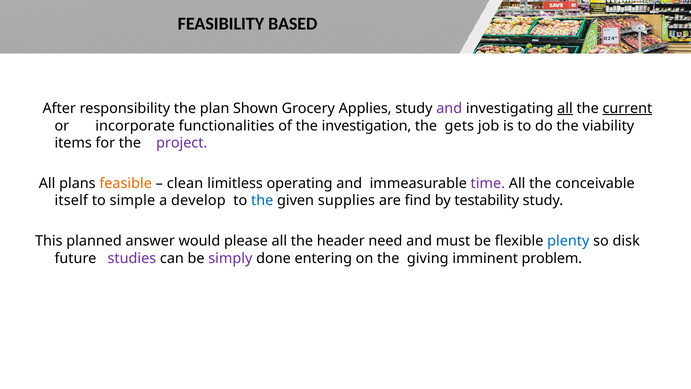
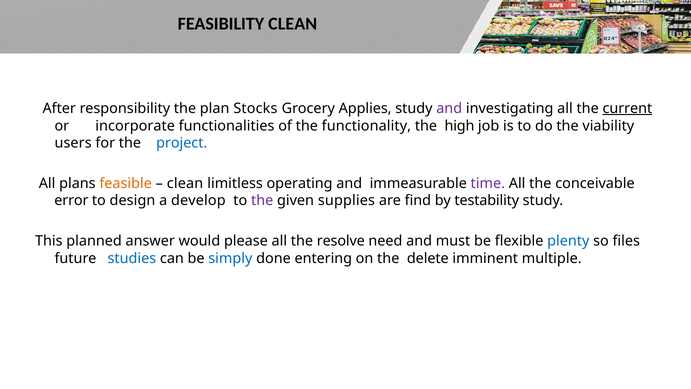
FEASIBILITY BASED: BASED -> CLEAN
Shown: Shown -> Stocks
all at (565, 108) underline: present -> none
investigation: investigation -> functionality
gets: gets -> high
items: items -> users
project colour: purple -> blue
itself: itself -> error
simple: simple -> design
the at (262, 201) colour: blue -> purple
header: header -> resolve
disk: disk -> files
studies colour: purple -> blue
simply colour: purple -> blue
giving: giving -> delete
problem: problem -> multiple
